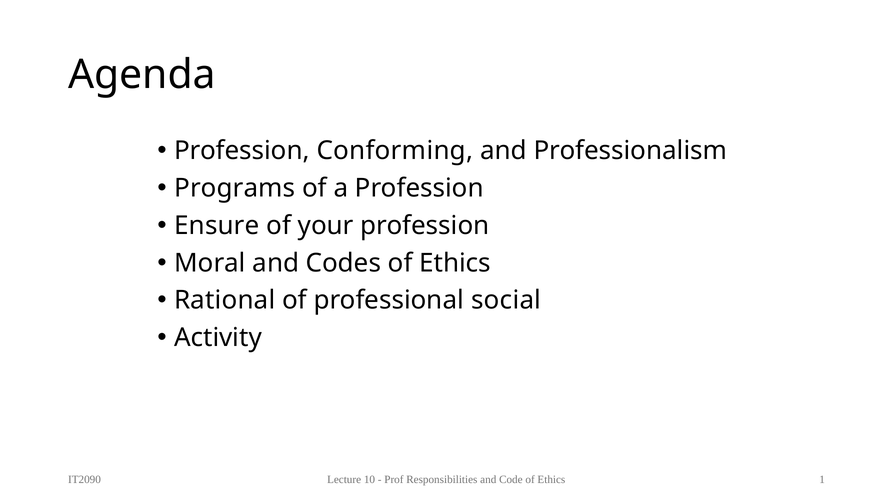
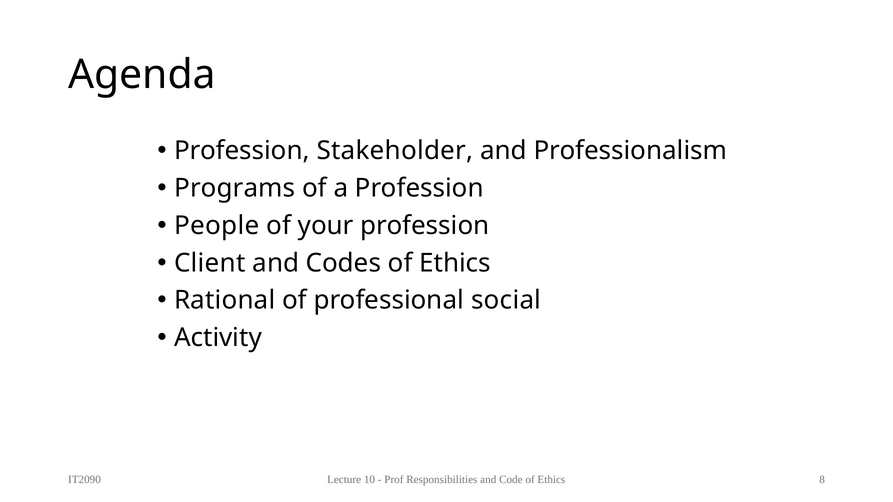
Conforming: Conforming -> Stakeholder
Ensure: Ensure -> People
Moral: Moral -> Client
1: 1 -> 8
